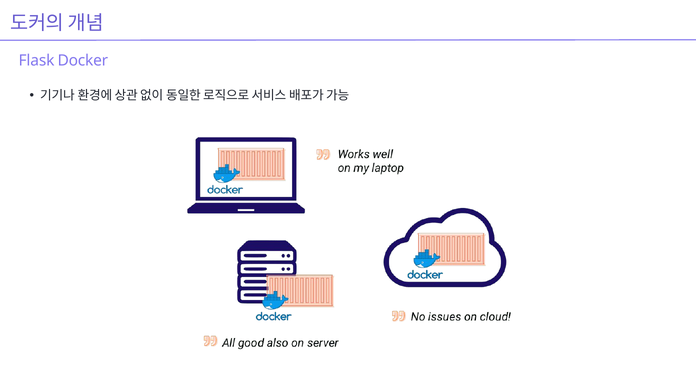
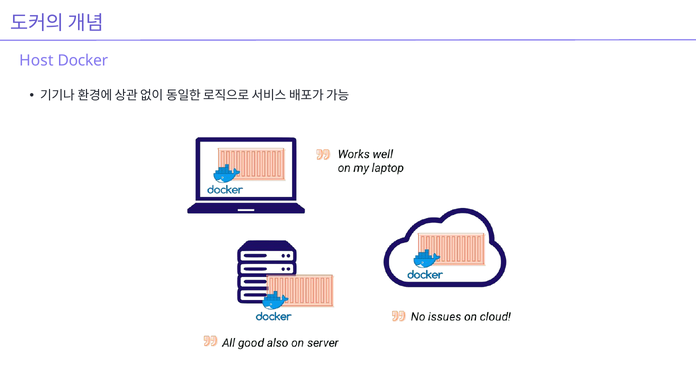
Flask: Flask -> Host
